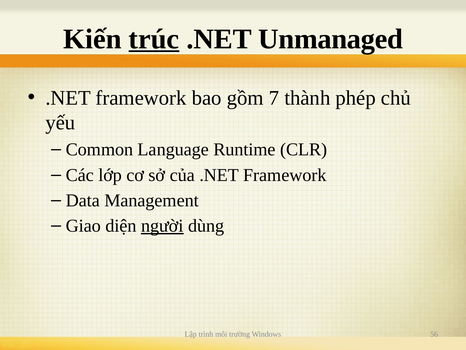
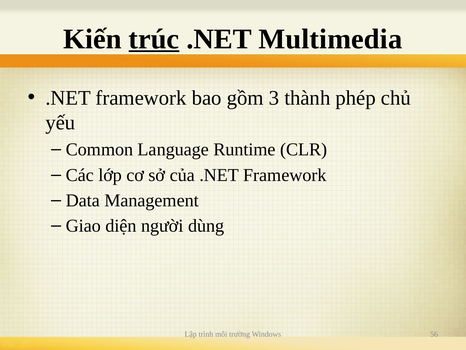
Unmanaged: Unmanaged -> Multimedia
7: 7 -> 3
người underline: present -> none
